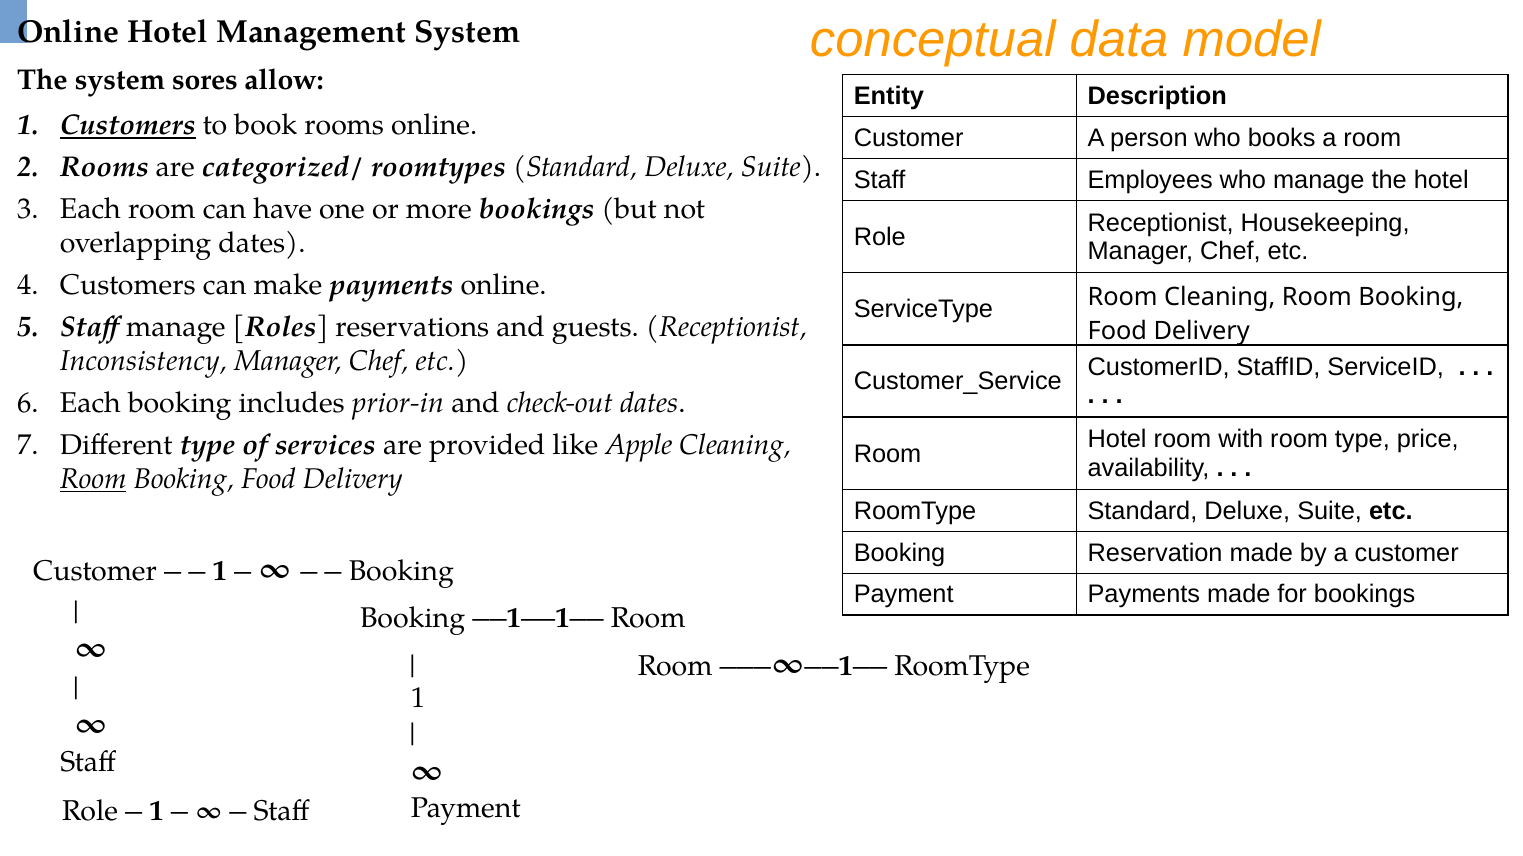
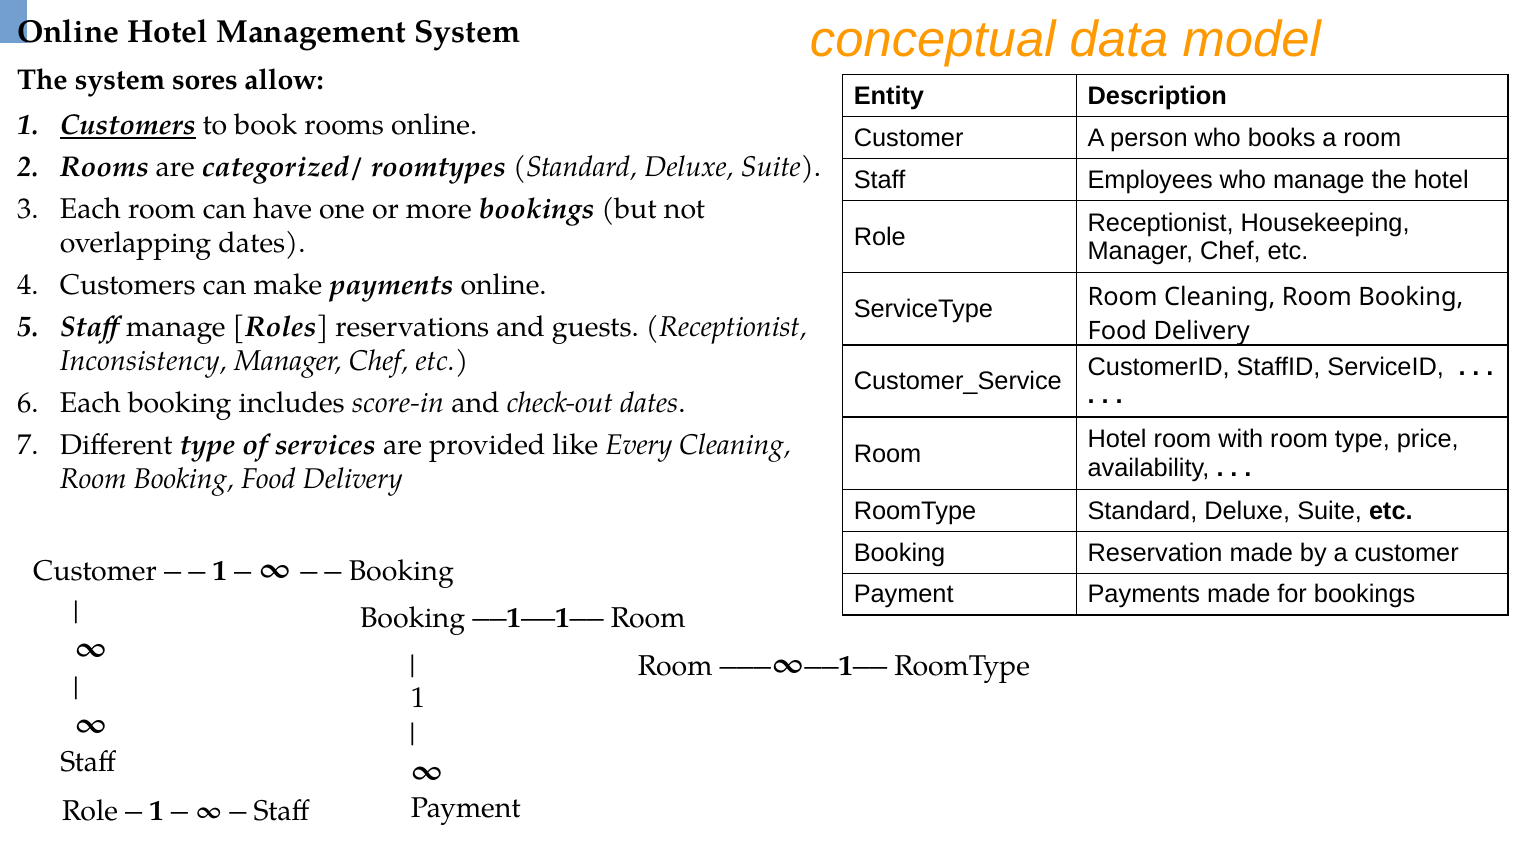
prior-in: prior-in -> score-in
Apple: Apple -> Every
Room at (93, 480) underline: present -> none
